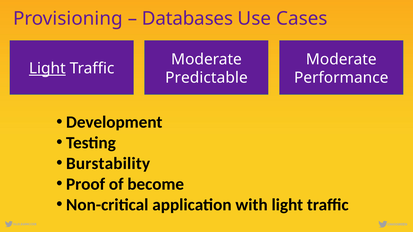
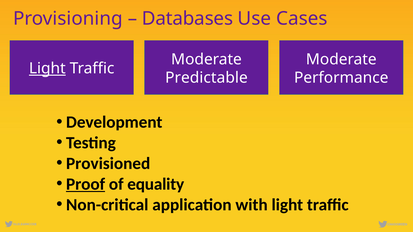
Burstability: Burstability -> Provisioned
Proof underline: none -> present
become: become -> equality
